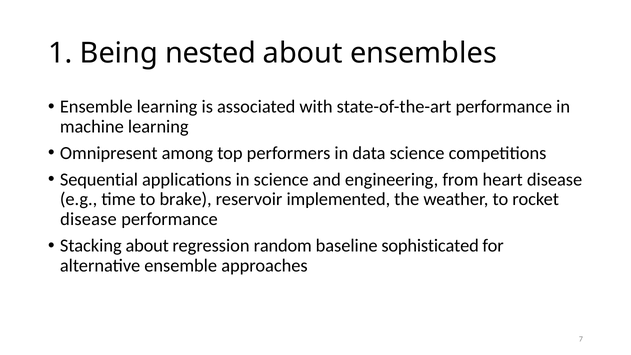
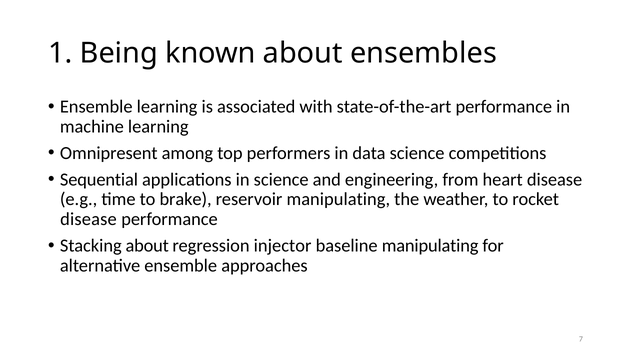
nested: nested -> known
reservoir implemented: implemented -> manipulating
random: random -> injector
baseline sophisticated: sophisticated -> manipulating
